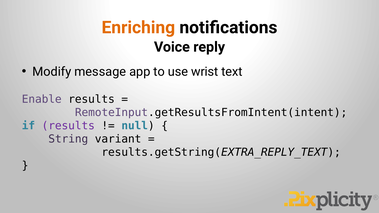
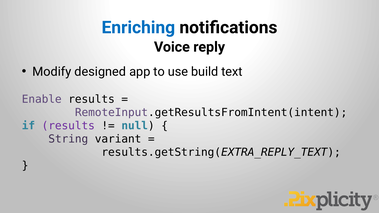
Enriching colour: orange -> blue
message: message -> designed
wrist: wrist -> build
